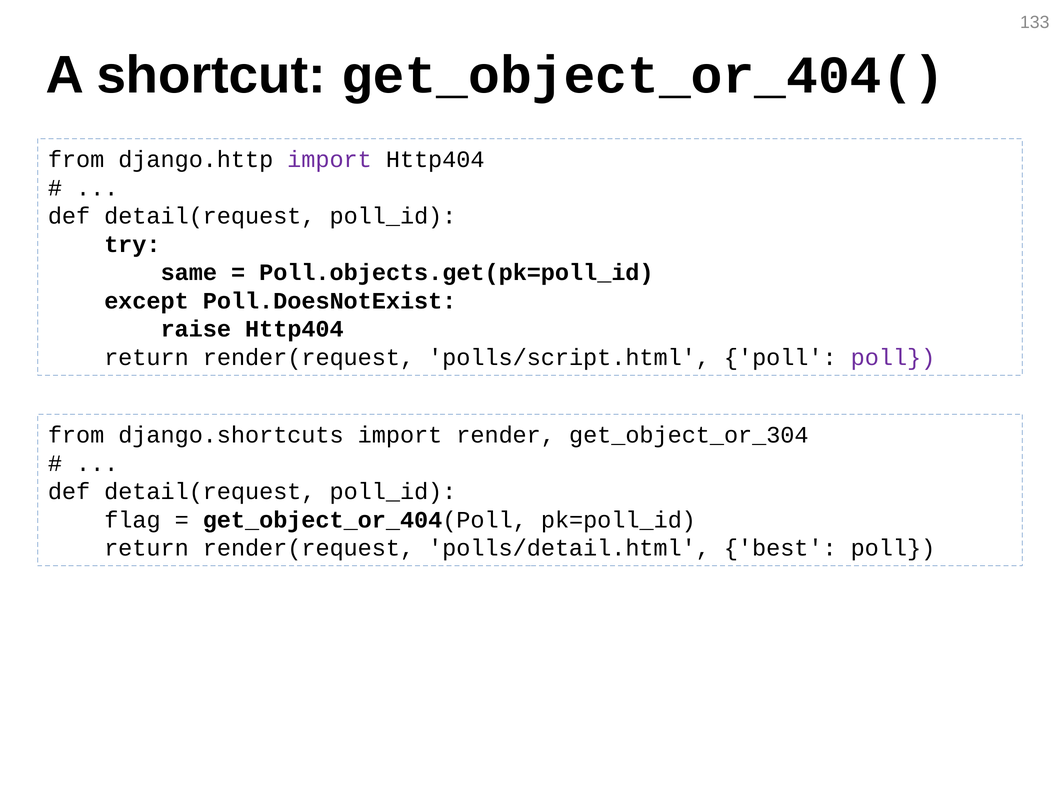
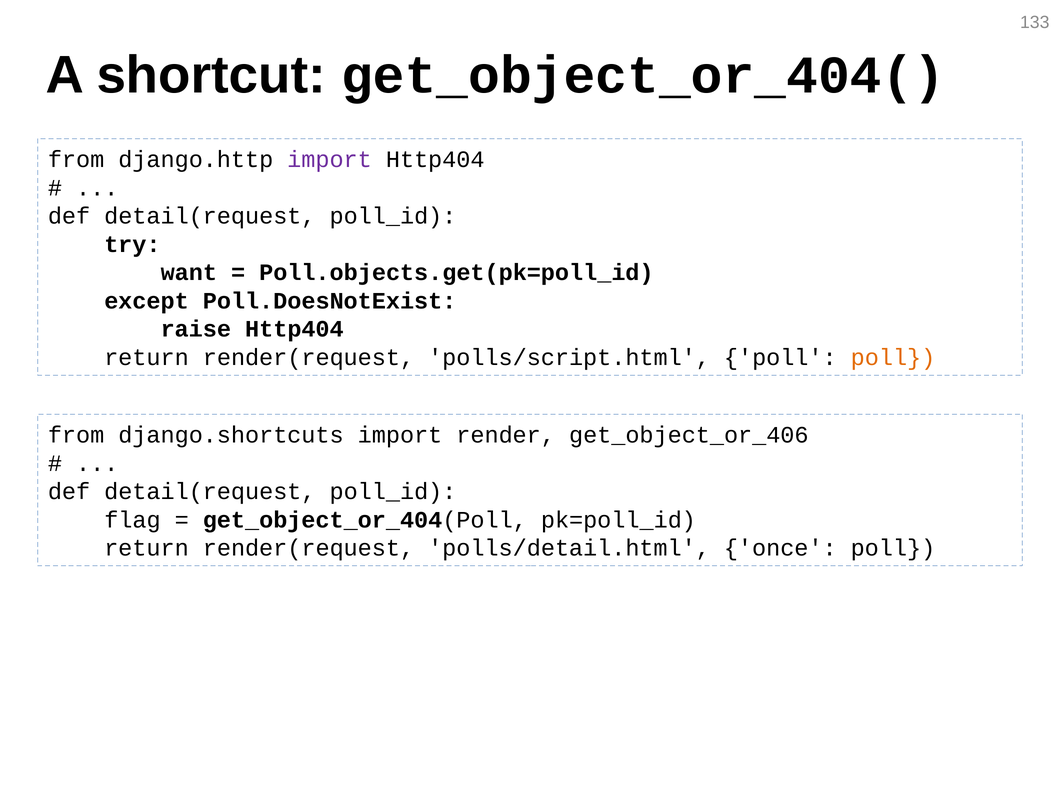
same: same -> want
poll at (893, 357) colour: purple -> orange
get_object_or_304: get_object_or_304 -> get_object_or_406
best: best -> once
